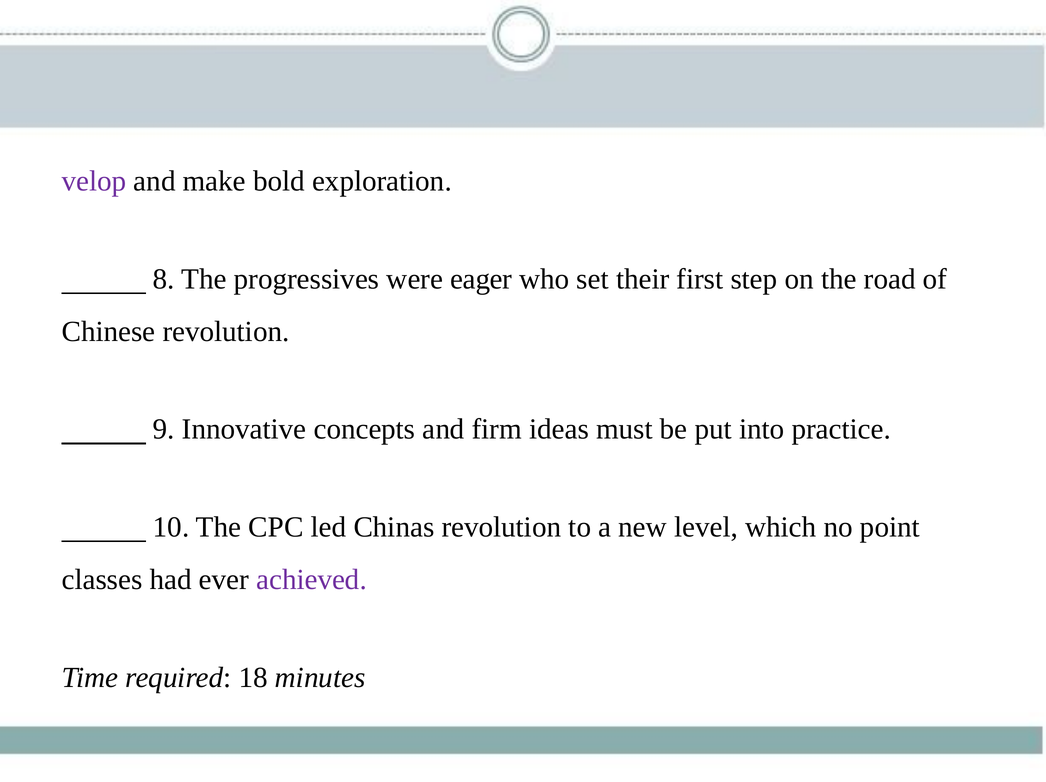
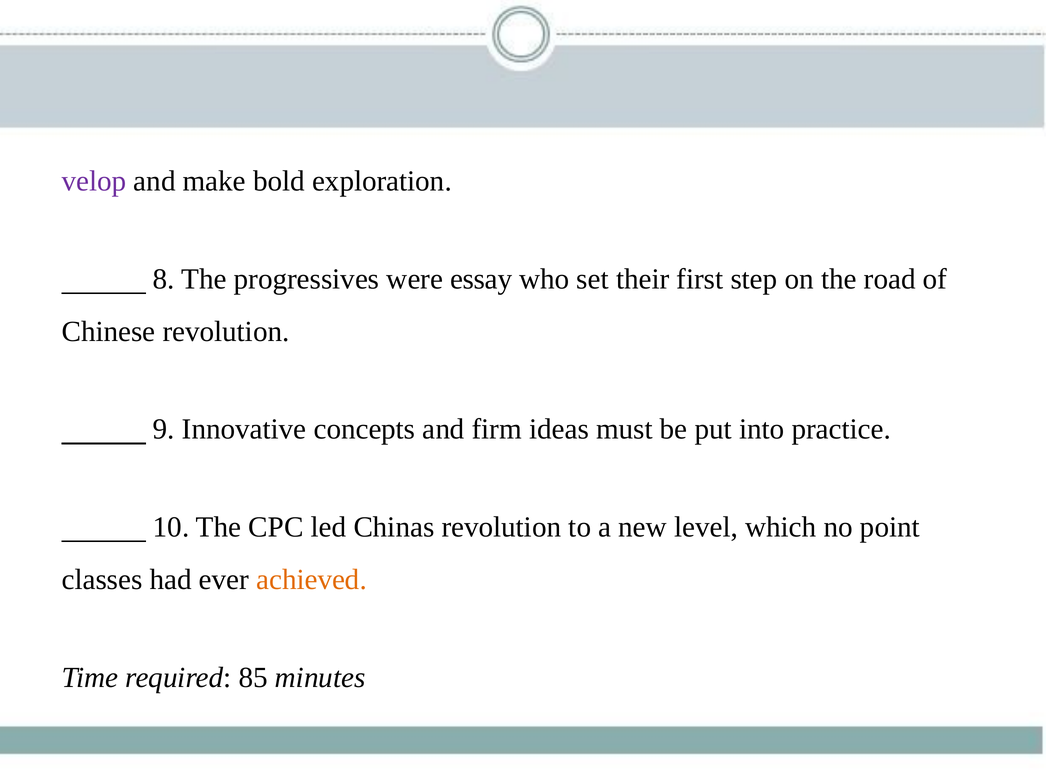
eager: eager -> essay
achieved colour: purple -> orange
18: 18 -> 85
